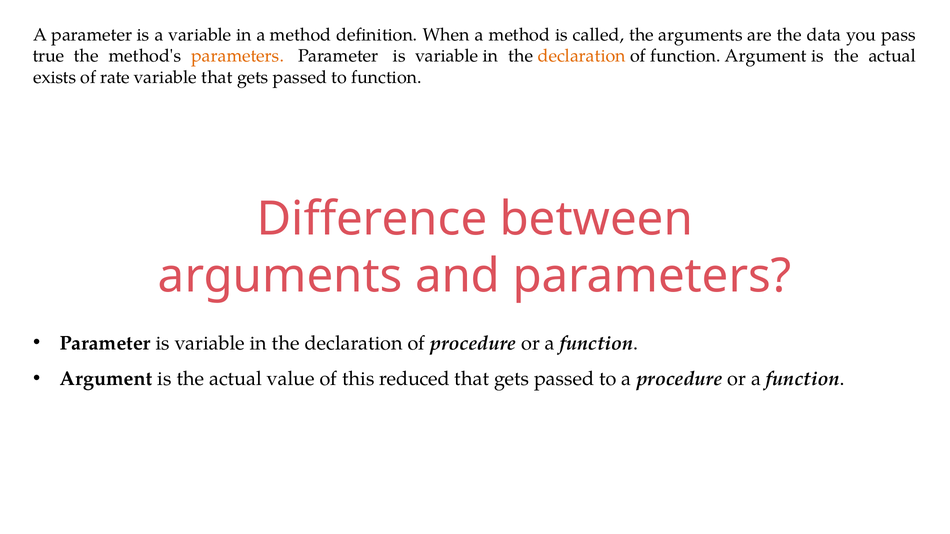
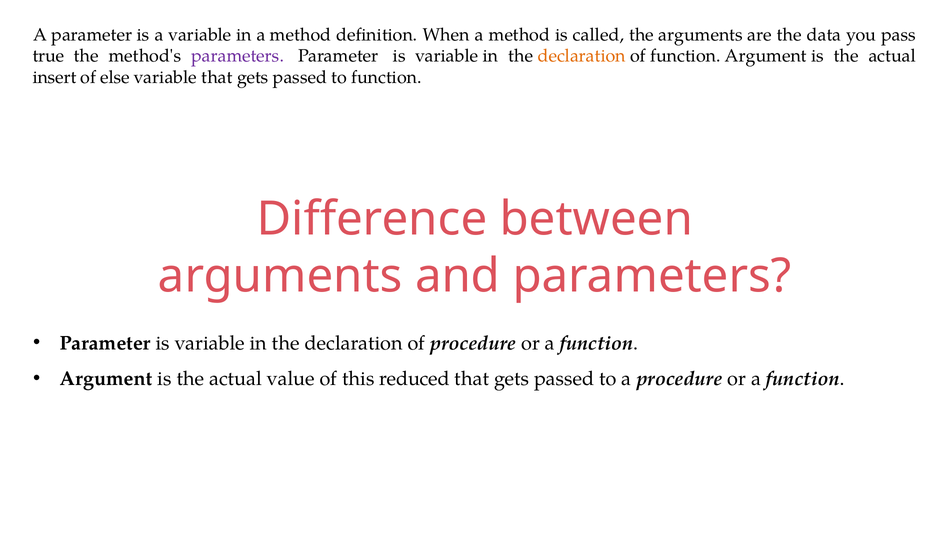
parameters at (238, 56) colour: orange -> purple
exists: exists -> insert
rate: rate -> else
